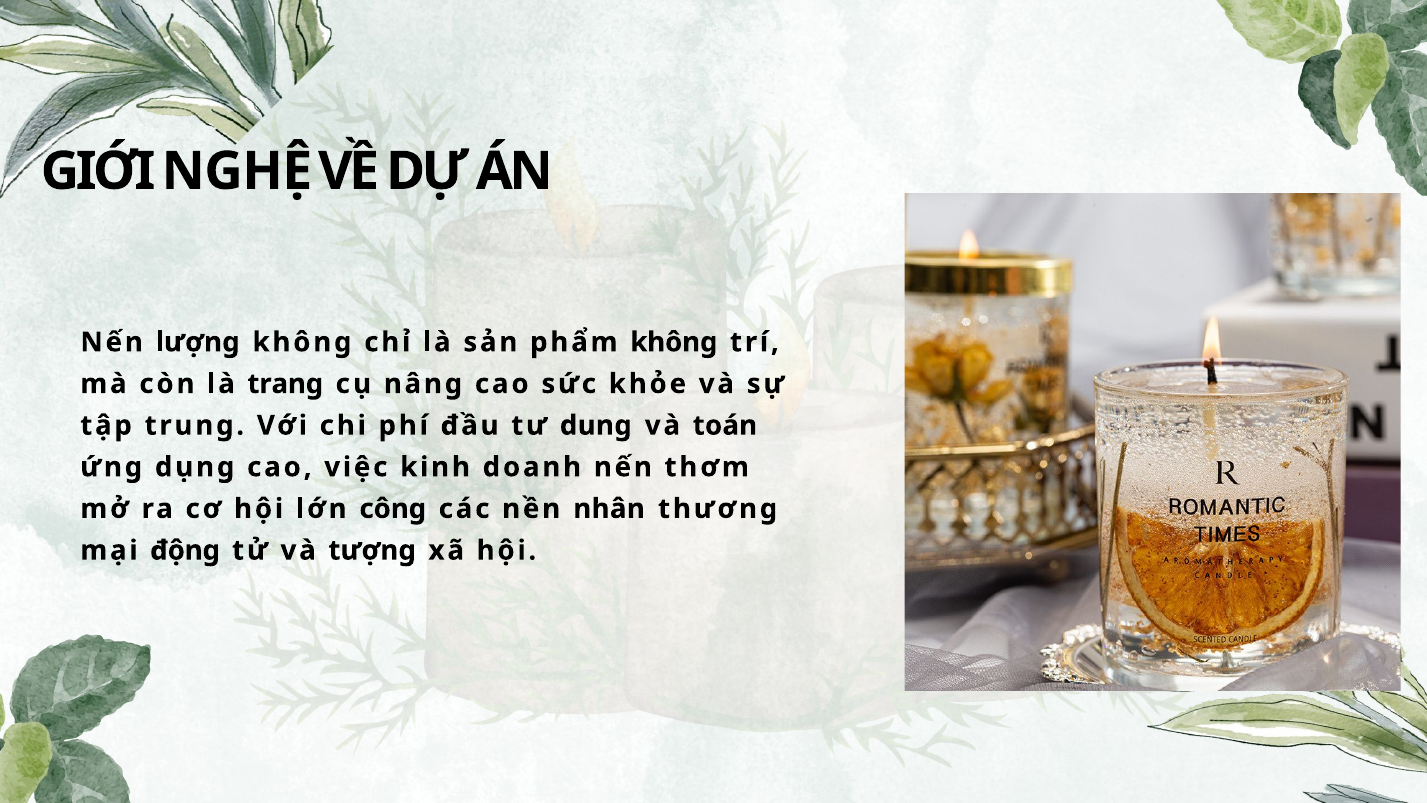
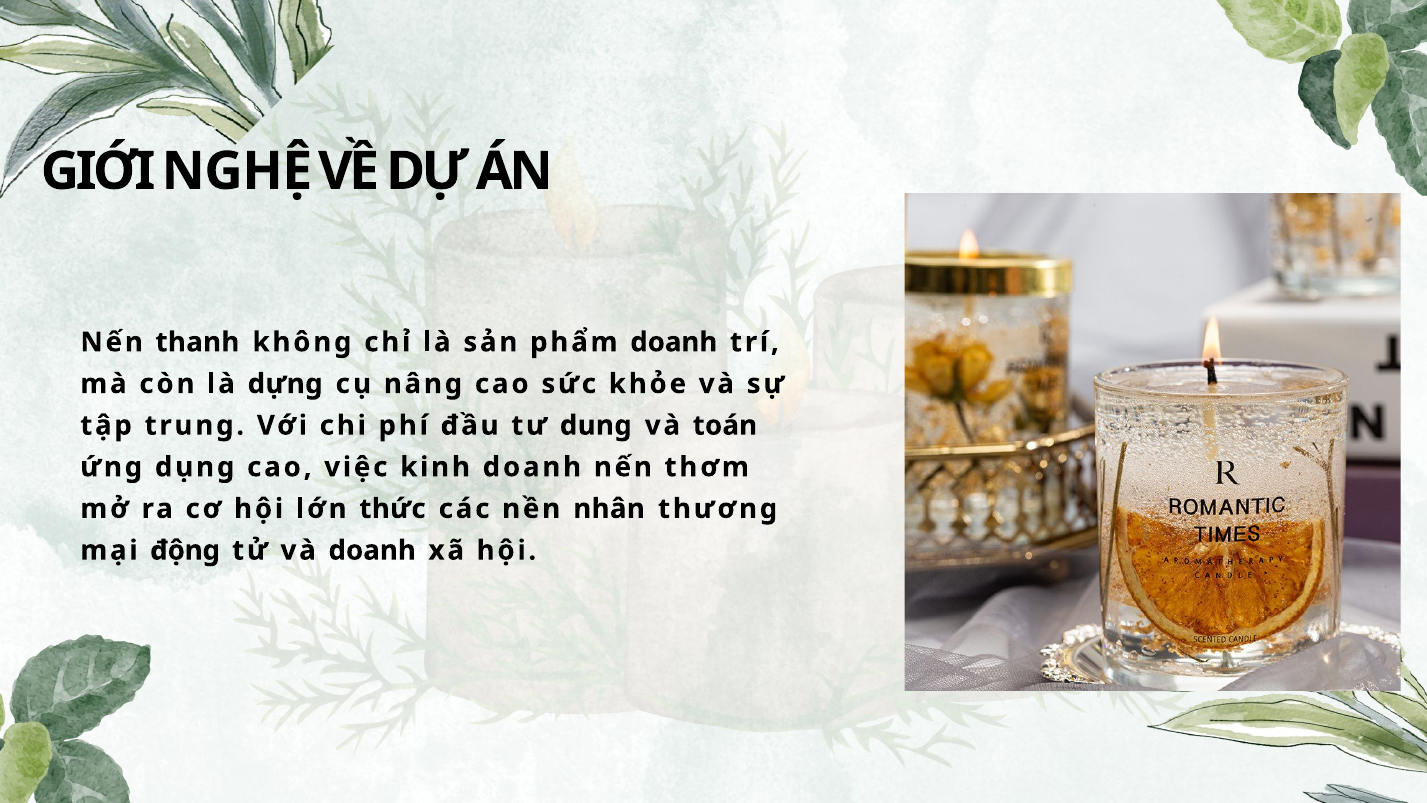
lượng: lượng -> thanh
phẩm không: không -> doanh
trang: trang -> dựng
công: công -> thức
và tượng: tượng -> doanh
